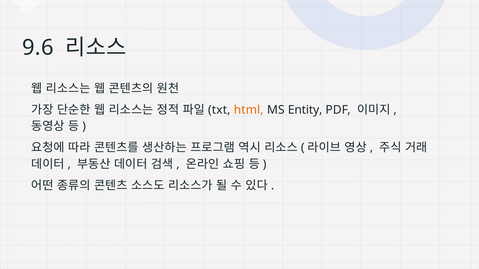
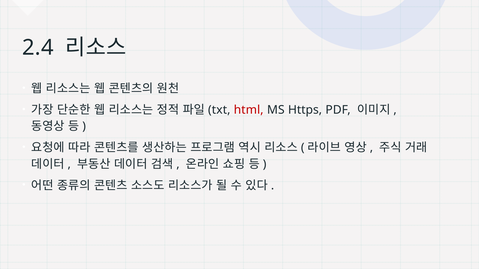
9.6: 9.6 -> 2.4
html colour: orange -> red
Entity: Entity -> Https
